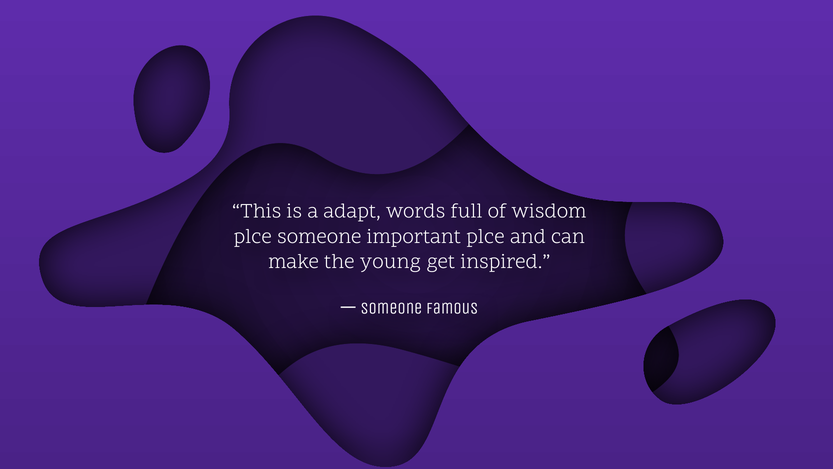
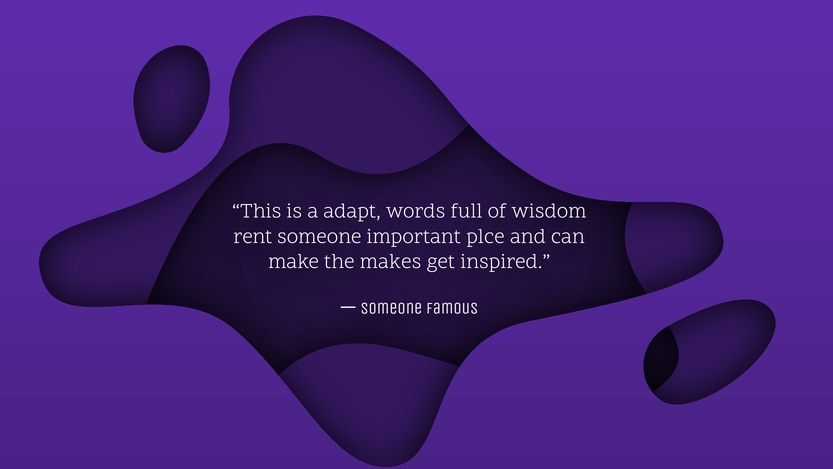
plce at (253, 236): plce -> rent
young: young -> makes
